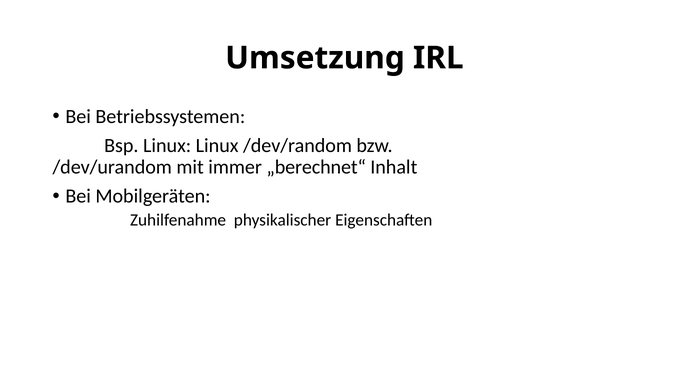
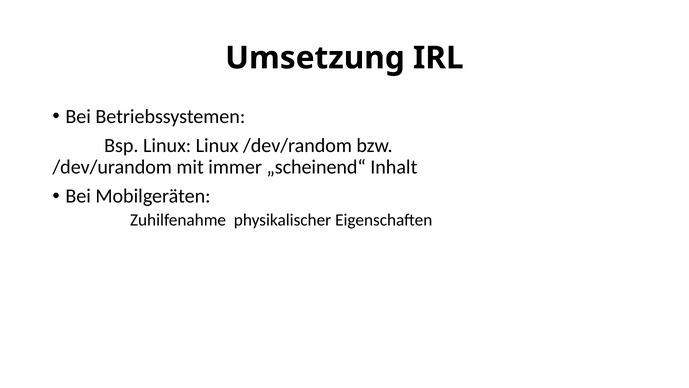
„berechnet“: „berechnet“ -> „scheinend“
